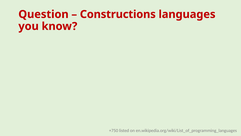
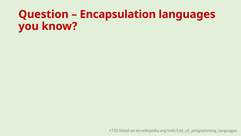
Constructions: Constructions -> Encapsulation
